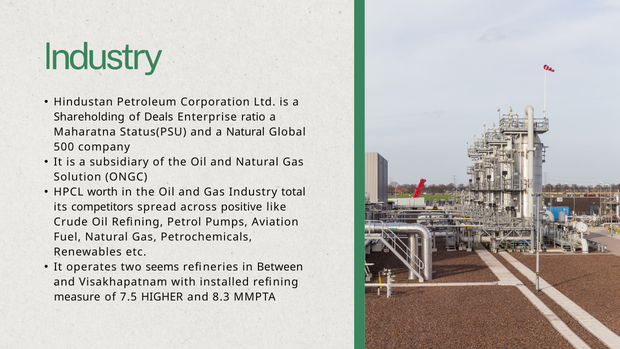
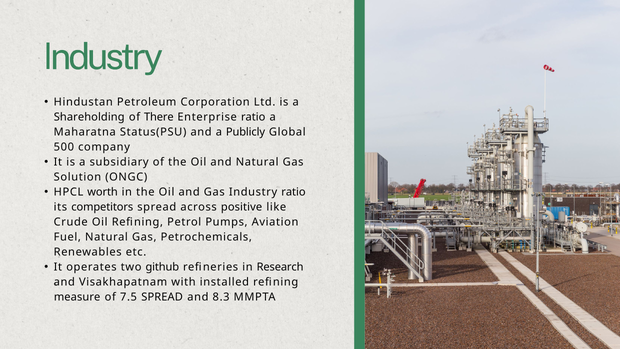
Deals: Deals -> There
a Natural: Natural -> Publicly
Industry total: total -> ratio
seems: seems -> github
Between: Between -> Research
7.5 HIGHER: HIGHER -> SPREAD
